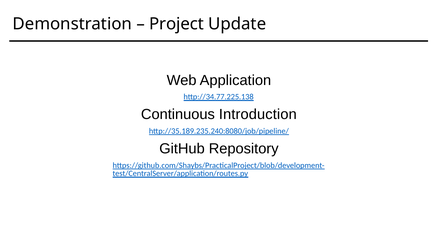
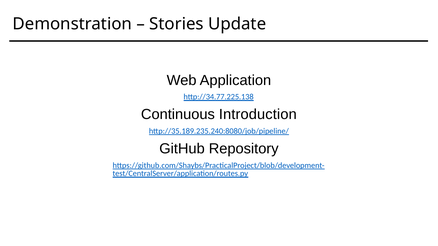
Project: Project -> Stories
